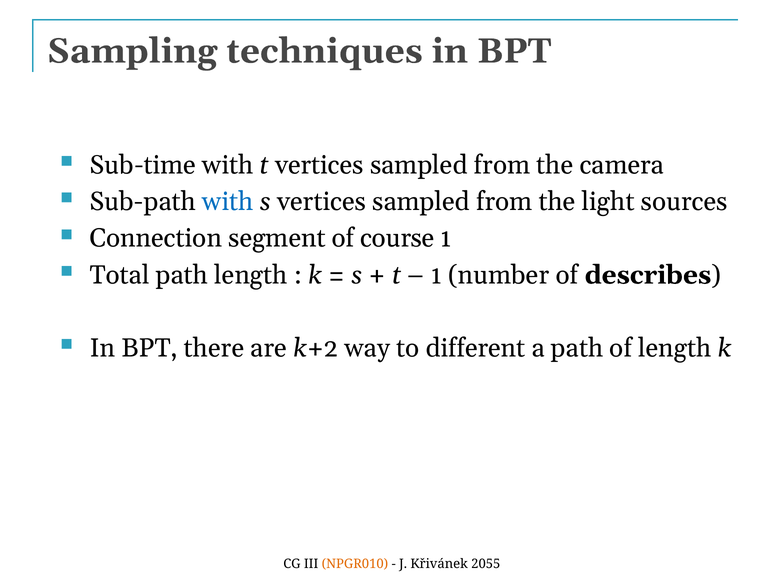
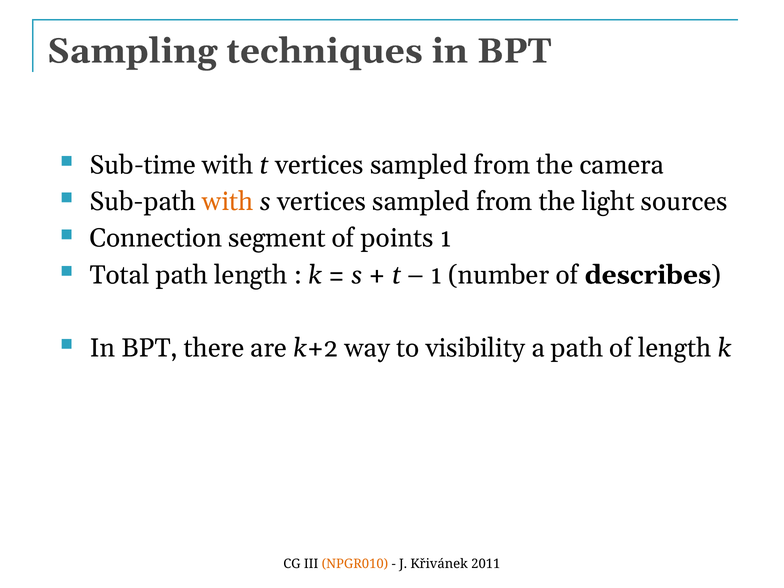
with at (228, 202) colour: blue -> orange
course: course -> points
different: different -> visibility
2055: 2055 -> 2011
